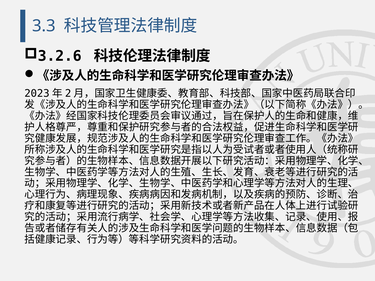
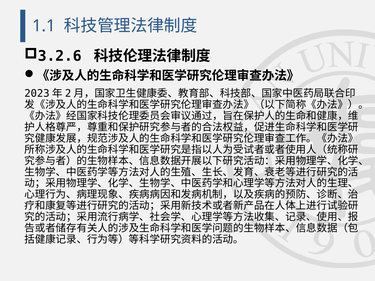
3.3: 3.3 -> 1.1
